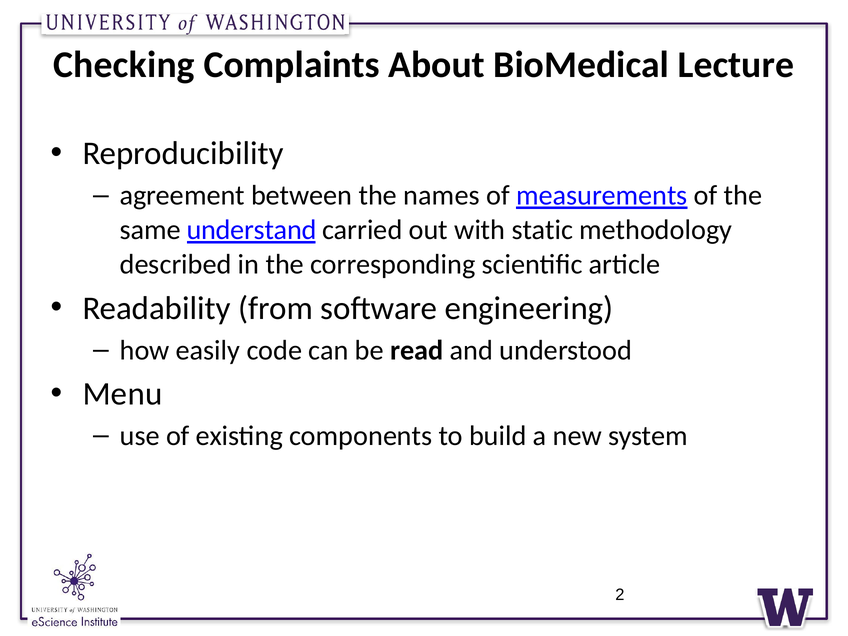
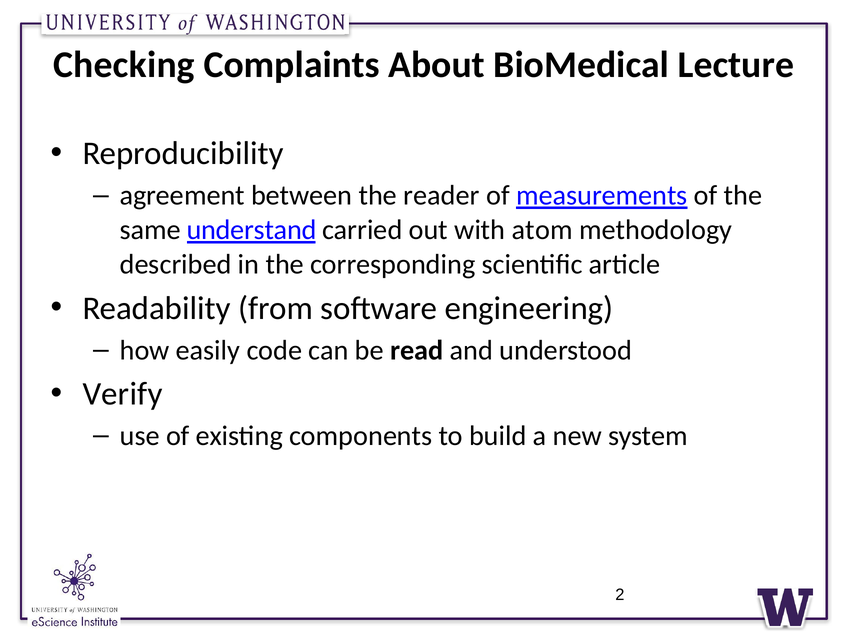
names: names -> reader
static: static -> atom
Menu: Menu -> Verify
